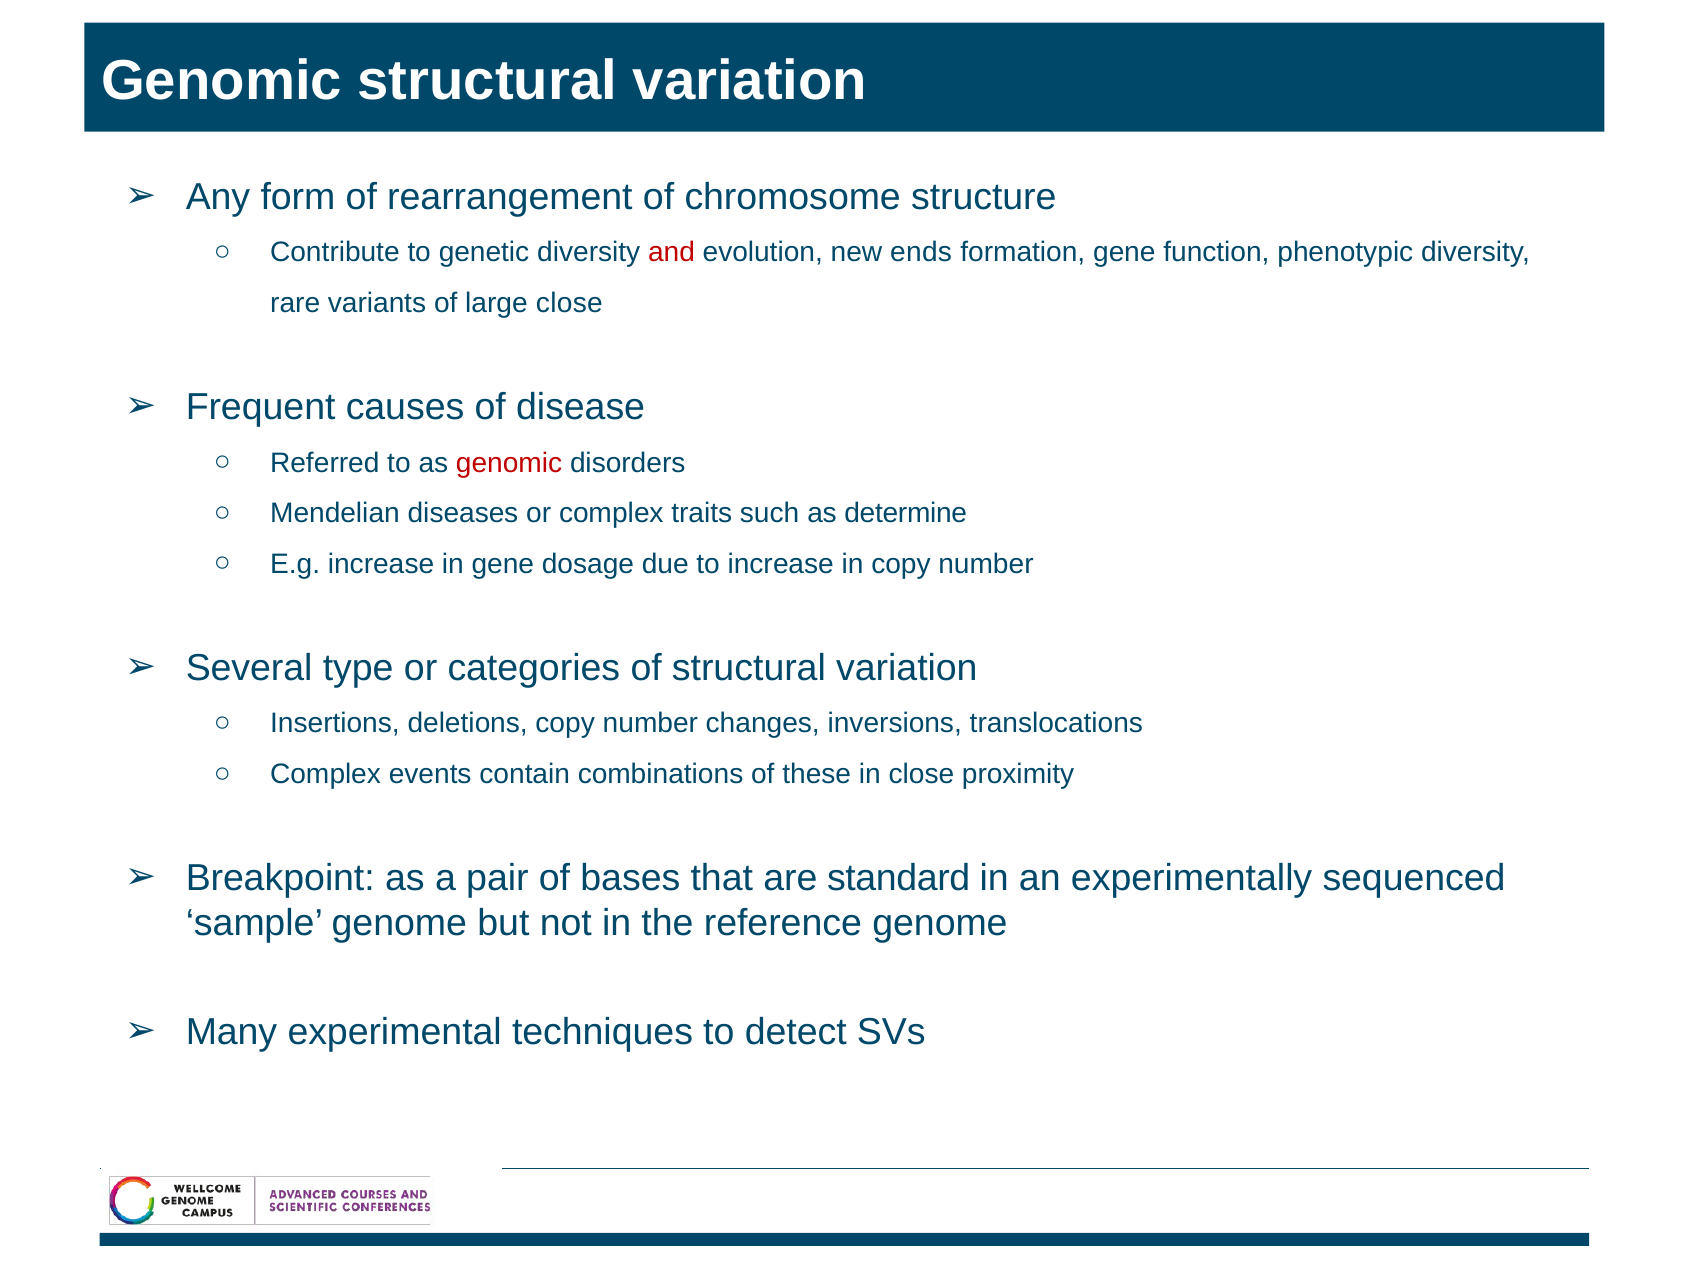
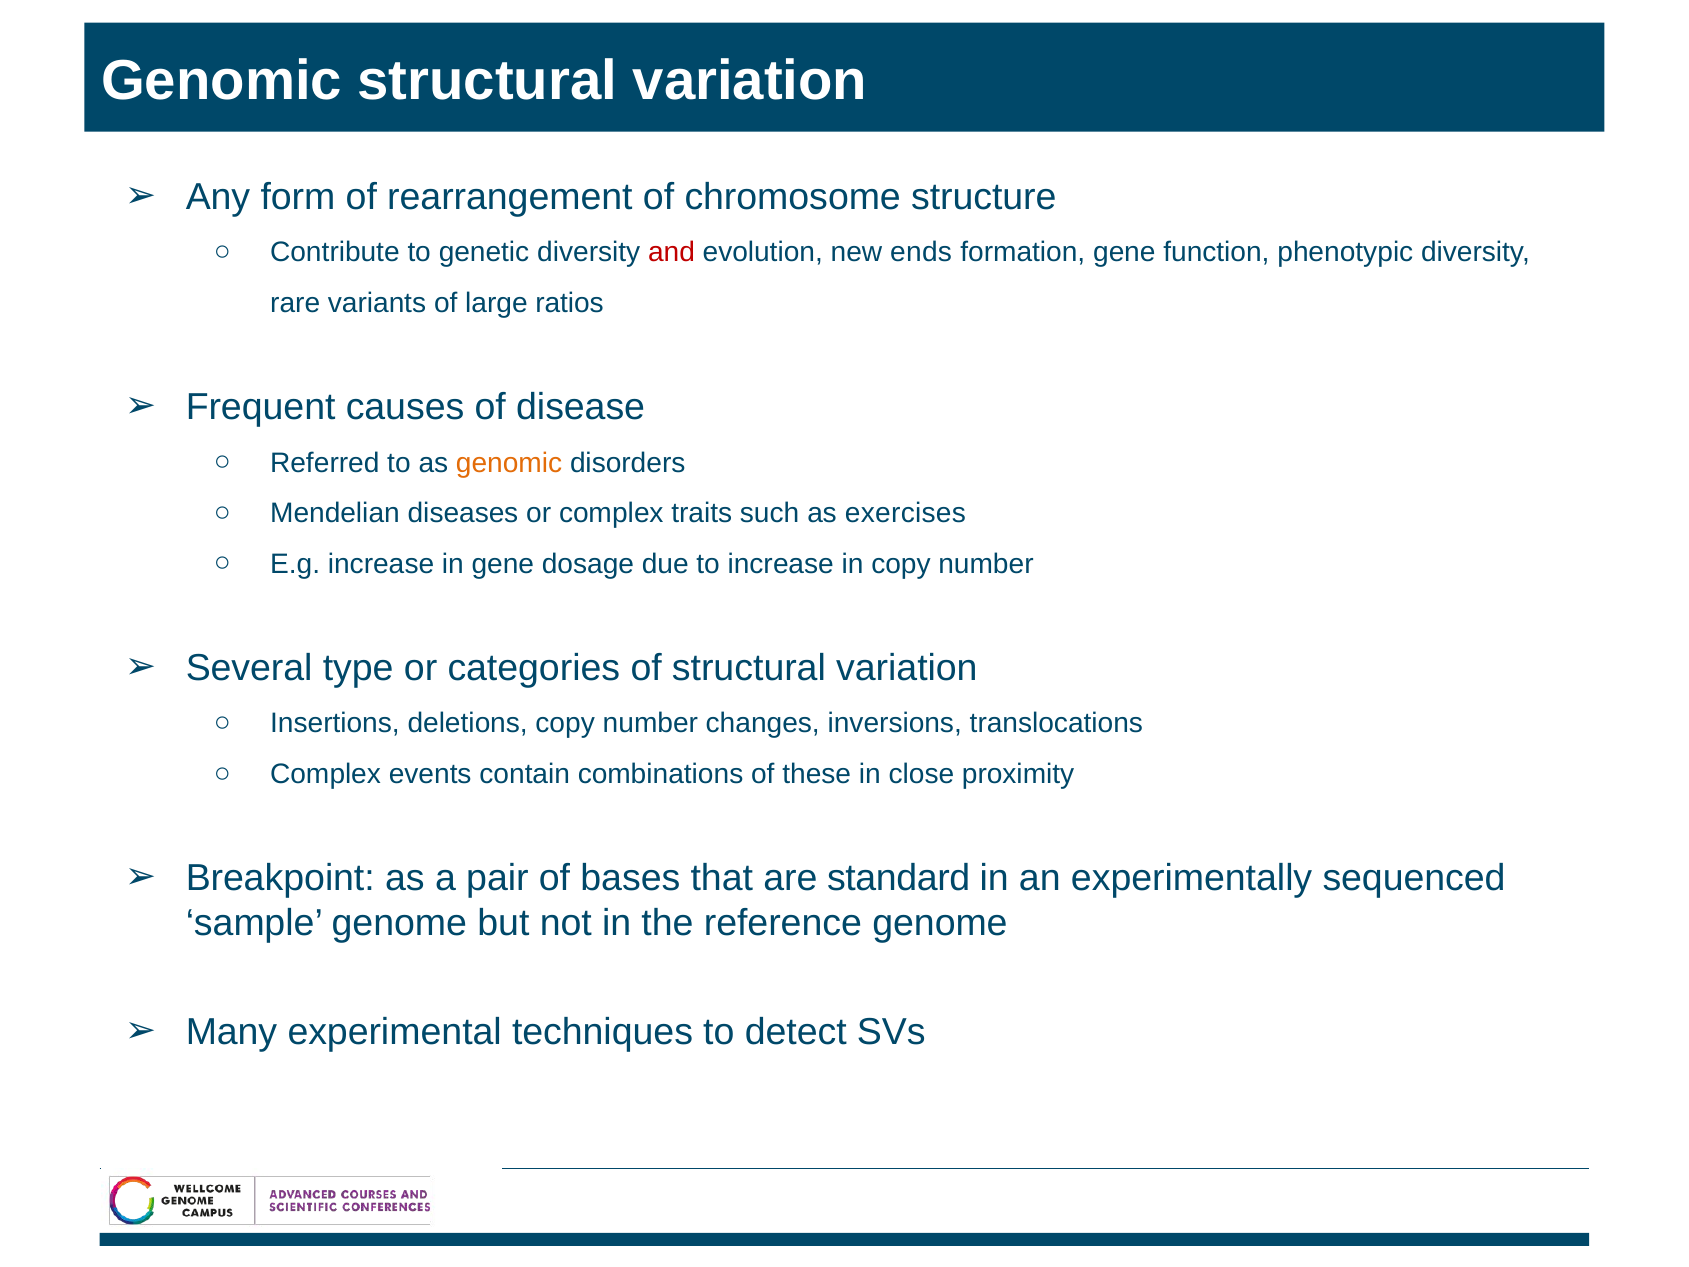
large close: close -> ratios
genomic at (509, 463) colour: red -> orange
determine: determine -> exercises
